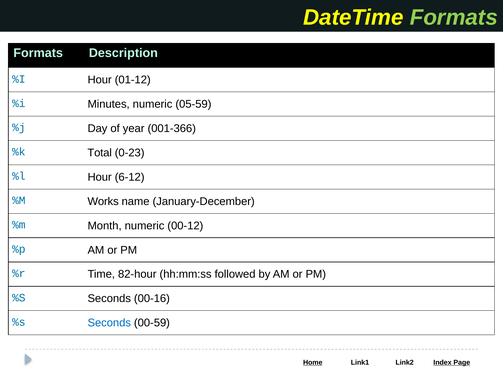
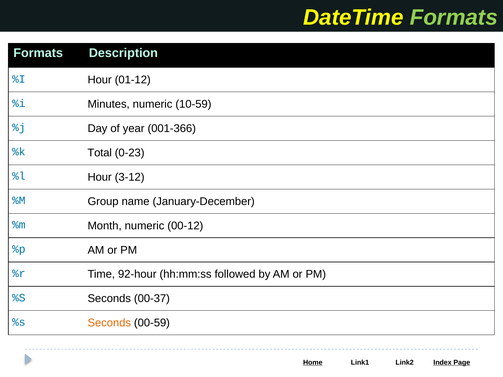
05-59: 05-59 -> 10-59
6-12: 6-12 -> 3-12
Works: Works -> Group
82-hour: 82-hour -> 92-hour
00-16: 00-16 -> 00-37
Seconds at (109, 323) colour: blue -> orange
